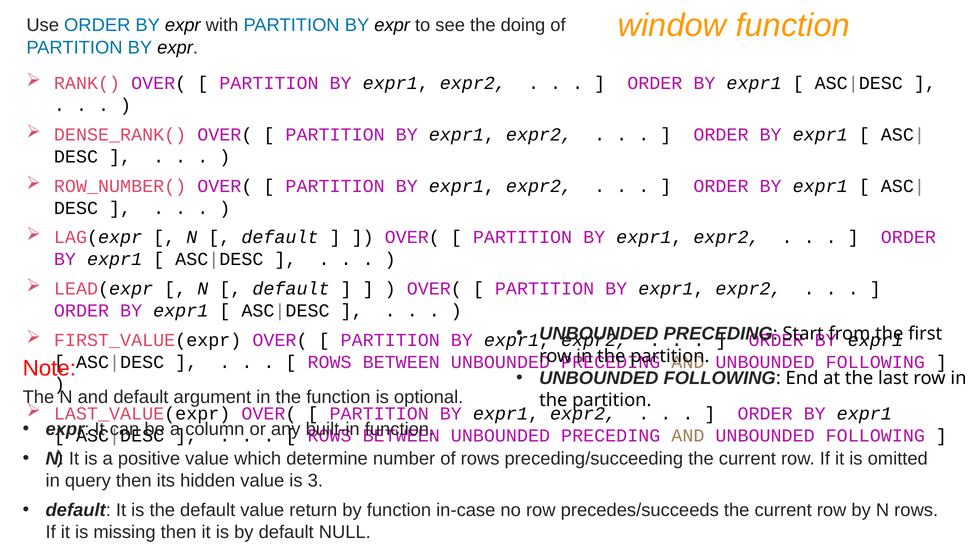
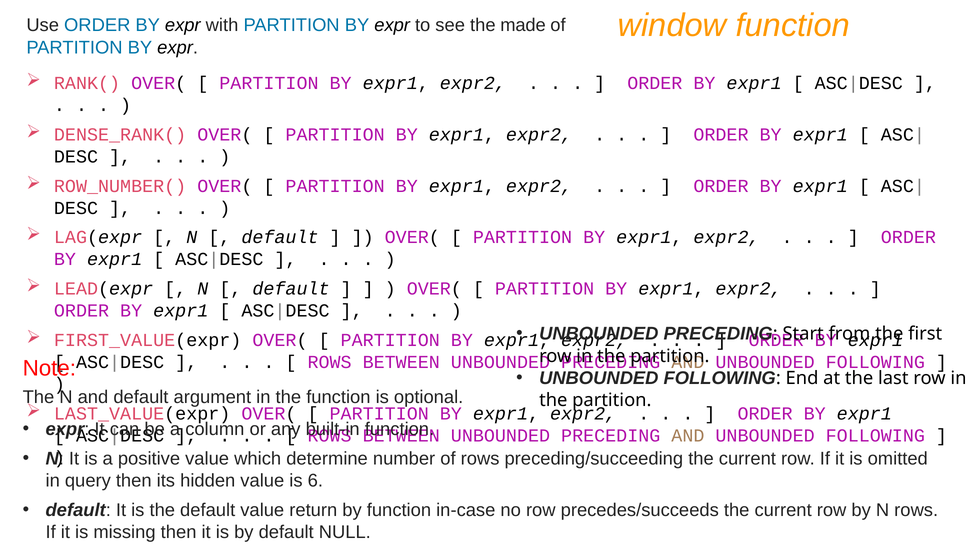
doing: doing -> made
3: 3 -> 6
